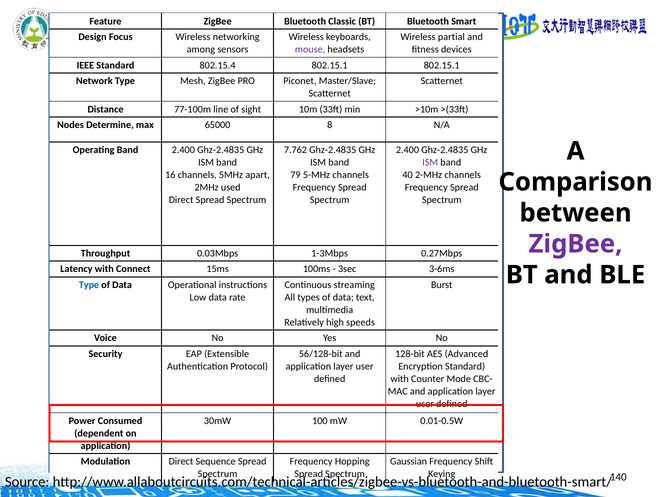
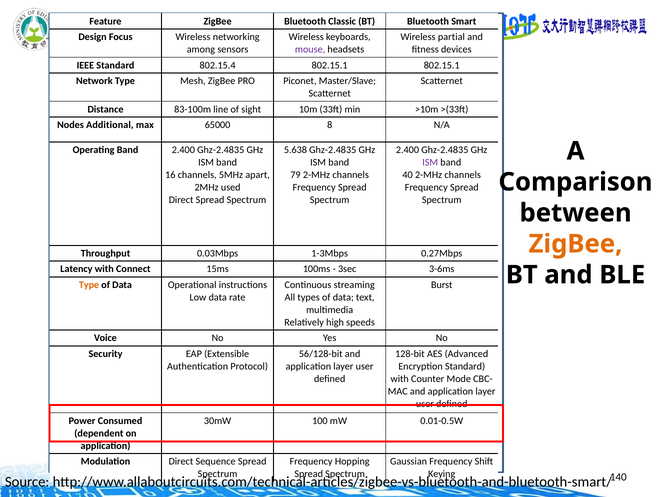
77-100m: 77-100m -> 83-100m
Determine: Determine -> Additional
7.762: 7.762 -> 5.638
79 5-MHz: 5-MHz -> 2-MHz
ZigBee at (576, 244) colour: purple -> orange
Type at (89, 285) colour: blue -> orange
